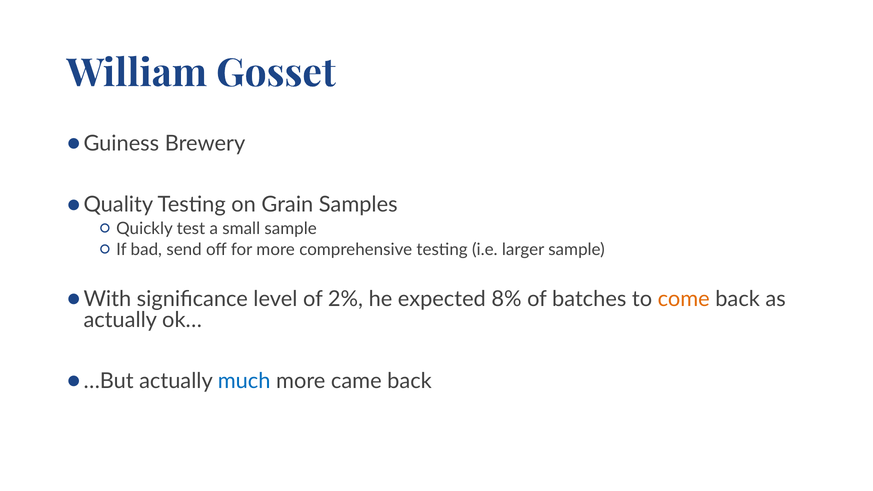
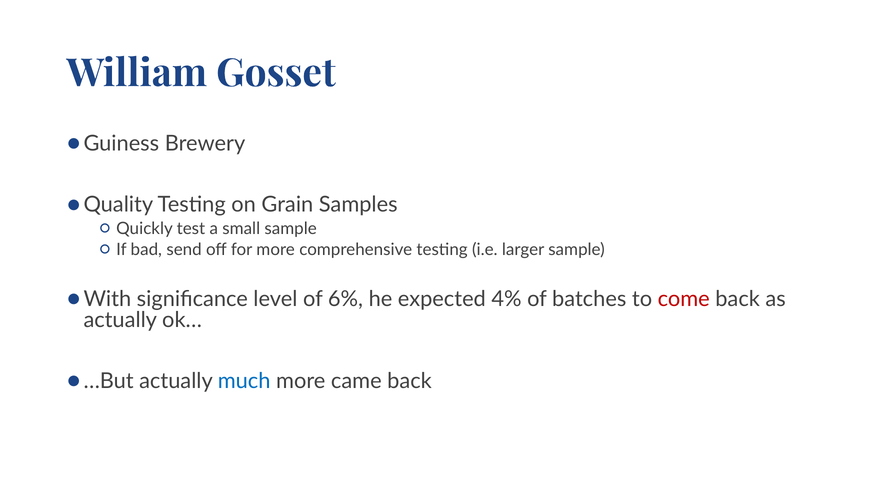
2%: 2% -> 6%
8%: 8% -> 4%
come colour: orange -> red
